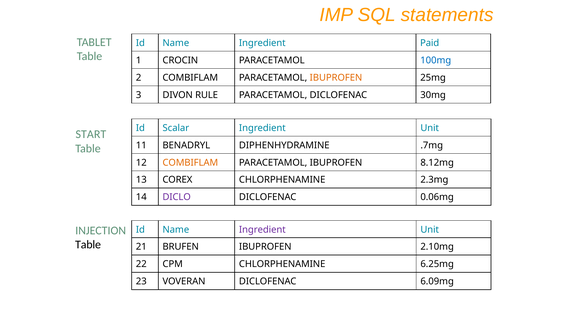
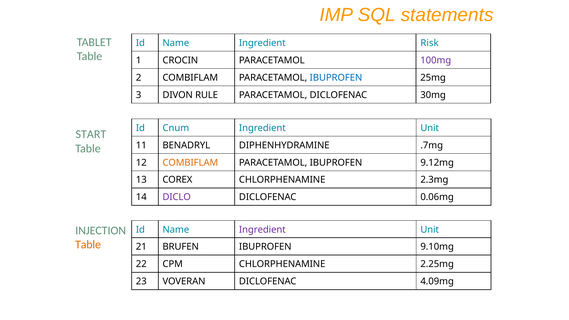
Paid: Paid -> Risk
100mg colour: blue -> purple
IBUPROFEN at (336, 78) colour: orange -> blue
Scalar: Scalar -> Cnum
8.12mg: 8.12mg -> 9.12mg
Table at (88, 245) colour: black -> orange
2.10mg: 2.10mg -> 9.10mg
6.25mg: 6.25mg -> 2.25mg
6.09mg: 6.09mg -> 4.09mg
